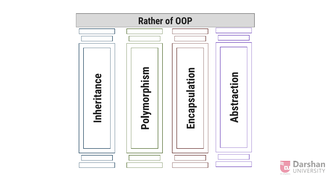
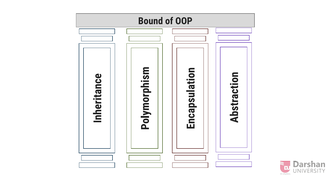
Rather: Rather -> Bound
